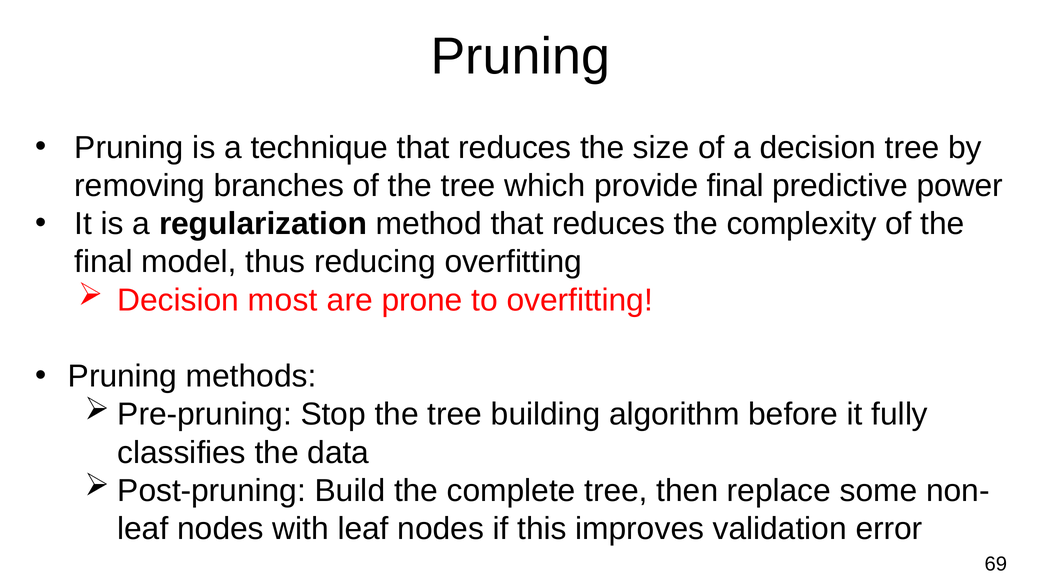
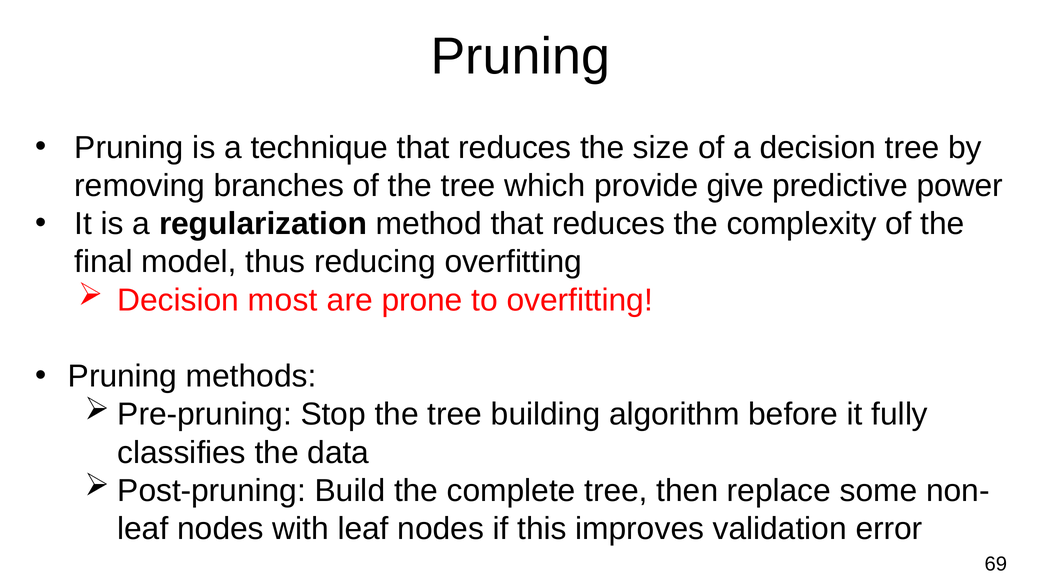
provide final: final -> give
